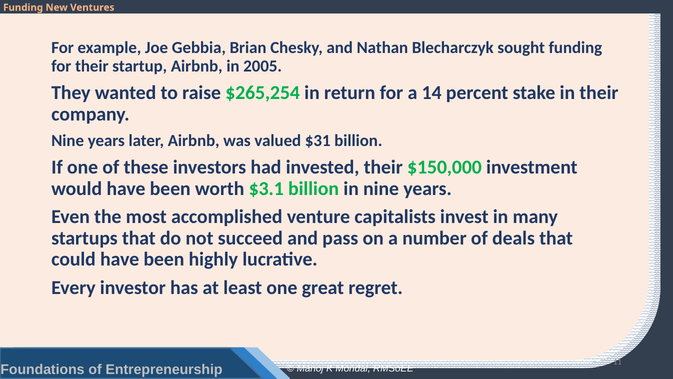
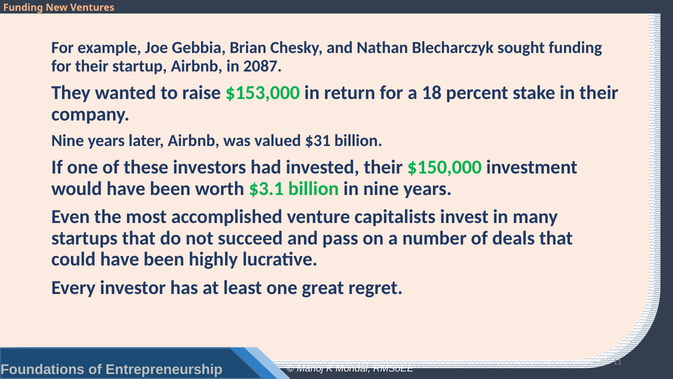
2005: 2005 -> 2087
$265,254: $265,254 -> $153,000
14: 14 -> 18
